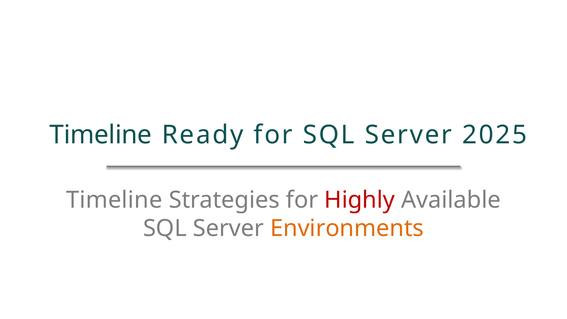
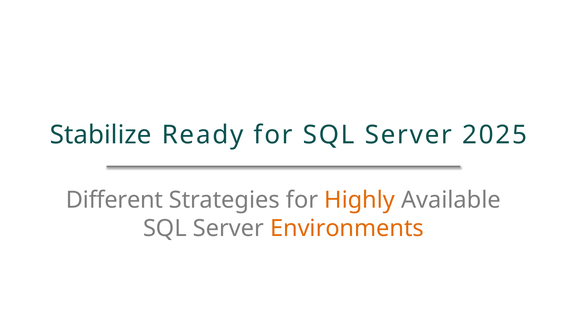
Timeline at (101, 135): Timeline -> Stabilize
Timeline at (114, 200): Timeline -> Different
Highly colour: red -> orange
